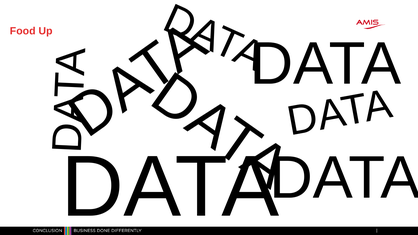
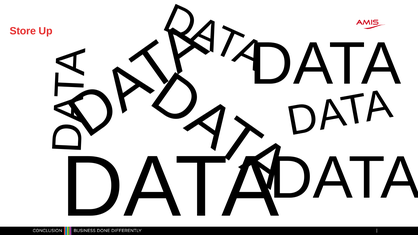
Food: Food -> Store
